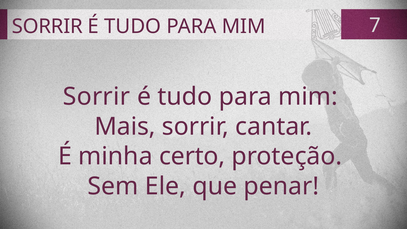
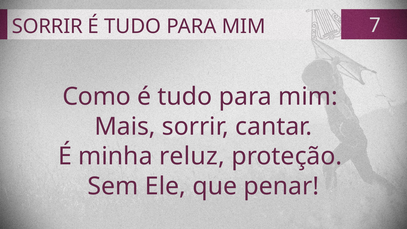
Sorrir at (96, 97): Sorrir -> Como
certo: certo -> reluz
